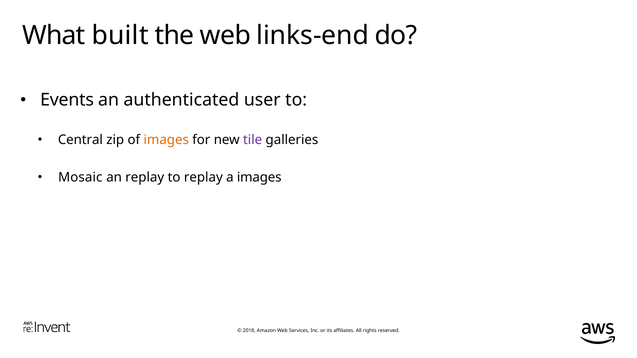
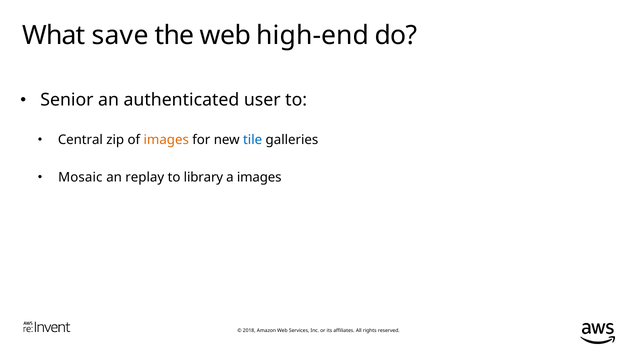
built: built -> save
links-end: links-end -> high-end
Events: Events -> Senior
tile colour: purple -> blue
to replay: replay -> library
